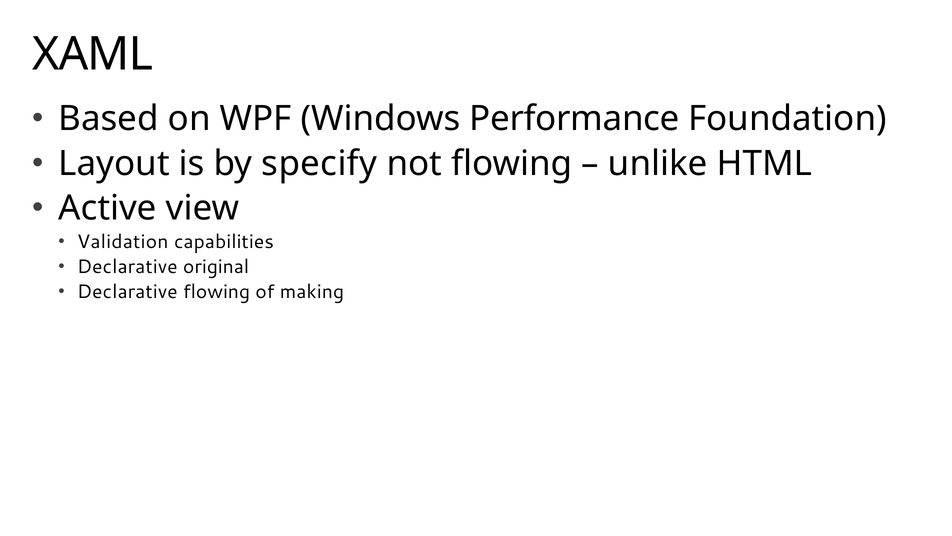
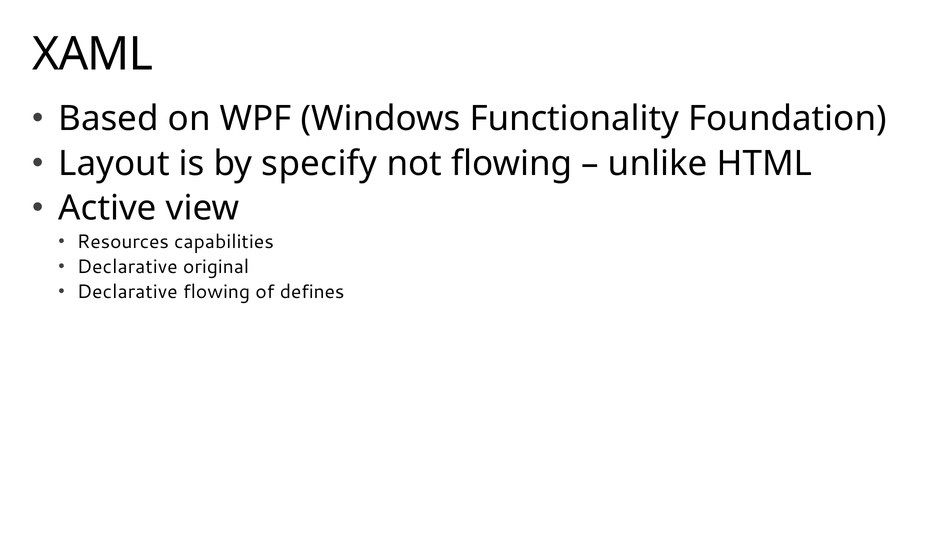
Performance: Performance -> Functionality
Validation: Validation -> Resources
making: making -> defines
